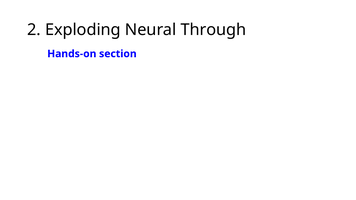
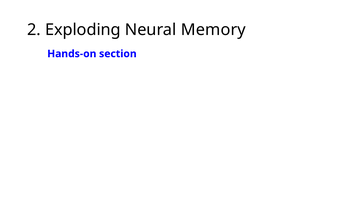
Through: Through -> Memory
